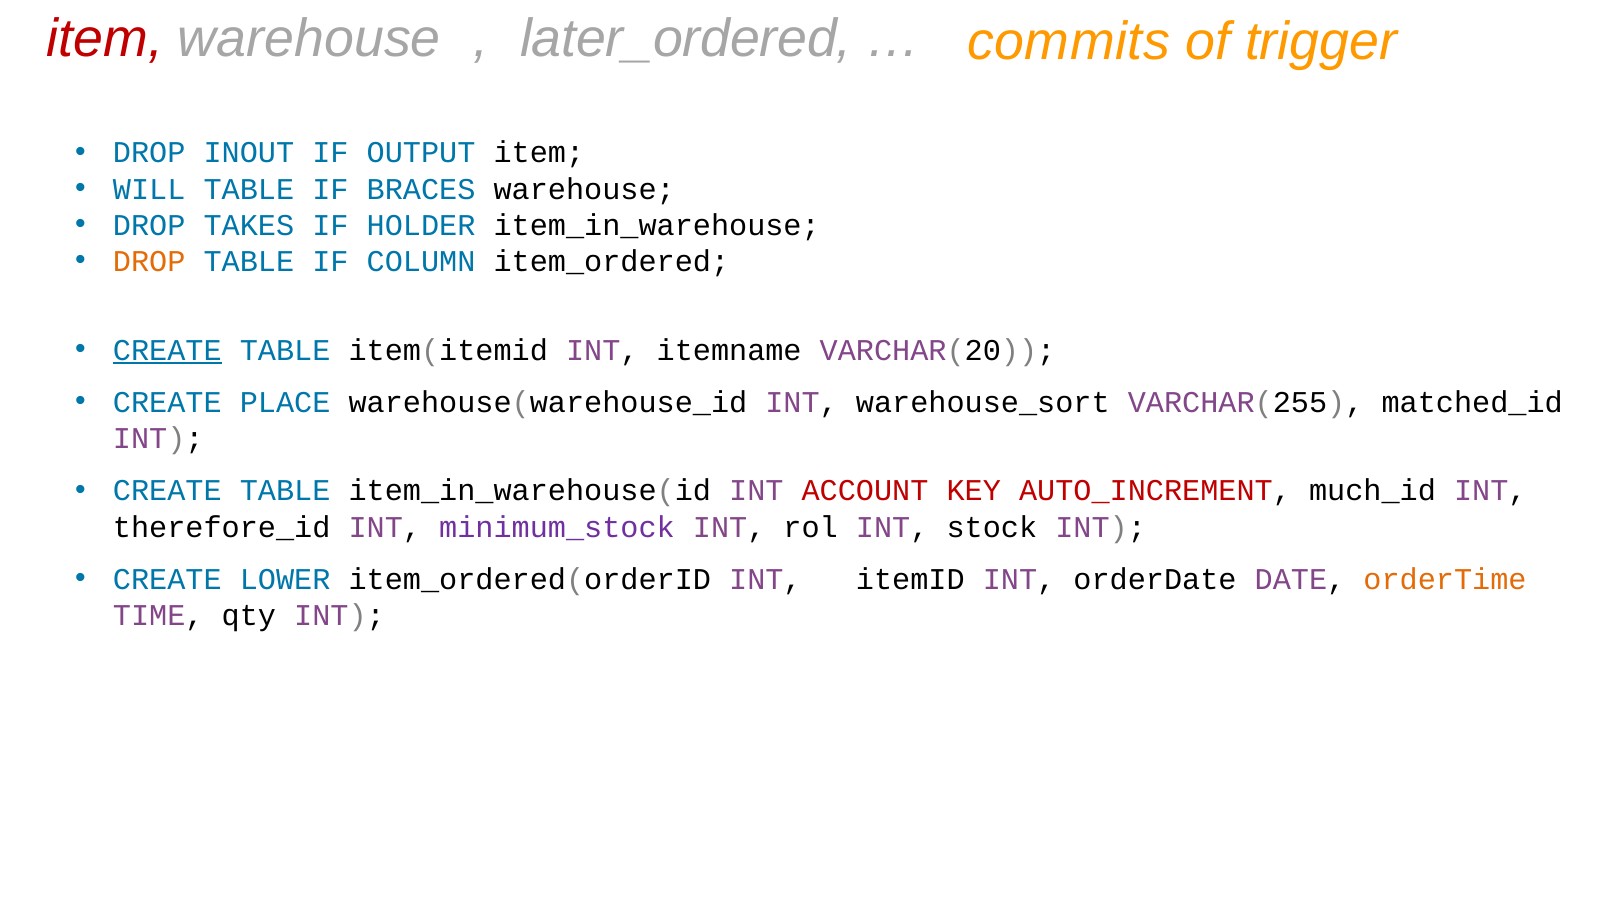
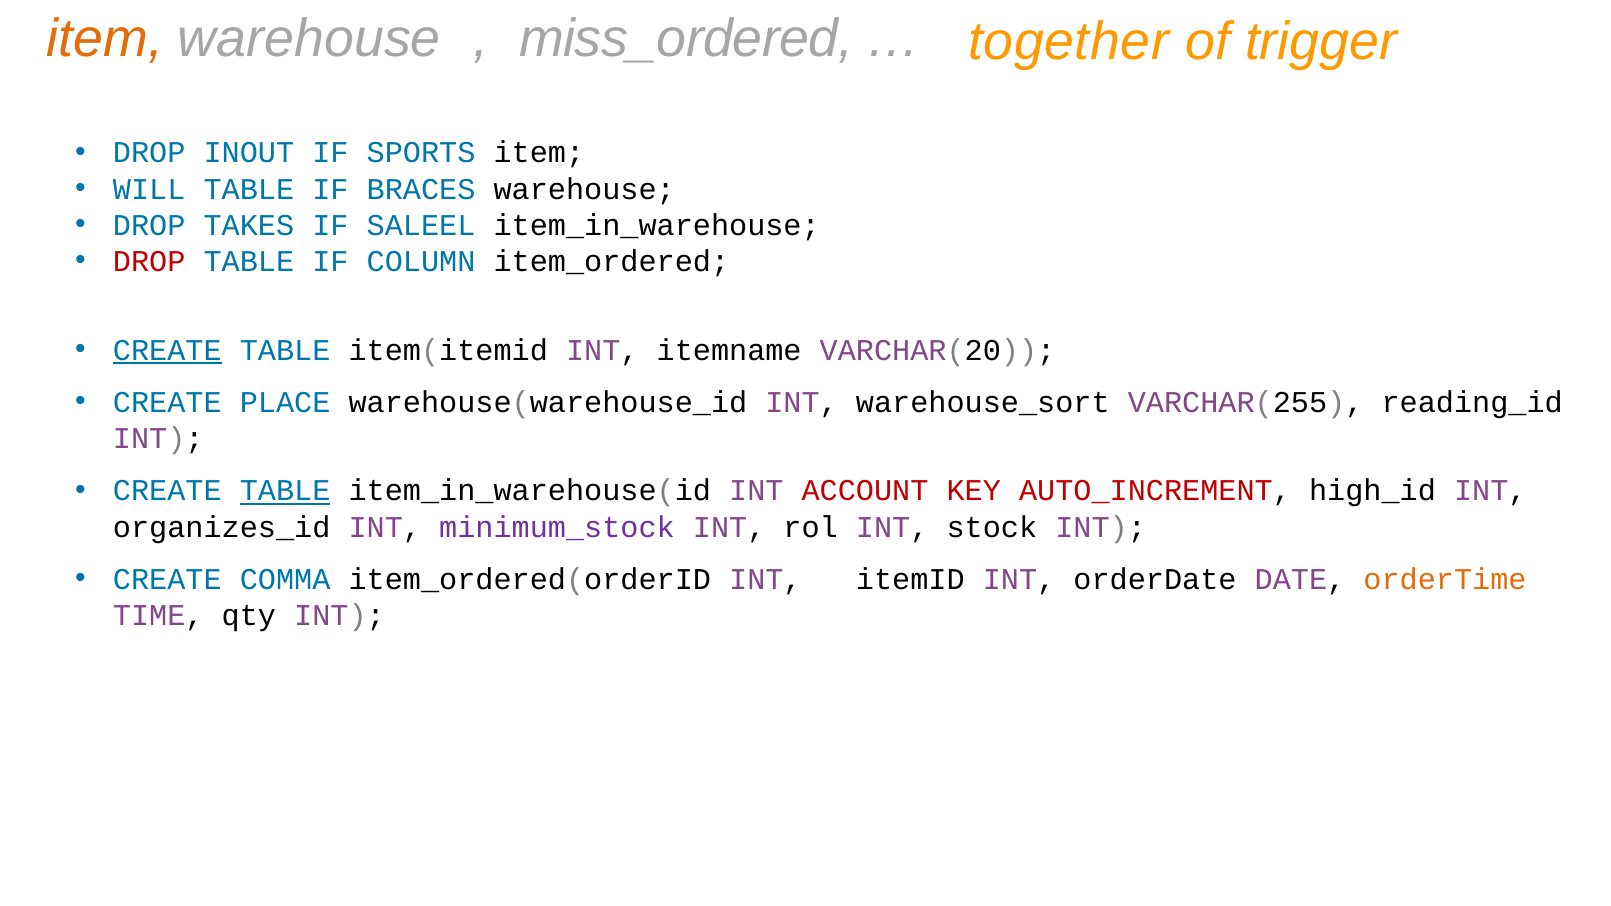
item at (105, 38) colour: red -> orange
later_ordered: later_ordered -> miss_ordered
commits: commits -> together
OUTPUT: OUTPUT -> SPORTS
HOLDER: HOLDER -> SALEEL
DROP at (149, 262) colour: orange -> red
matched_id: matched_id -> reading_id
TABLE at (285, 491) underline: none -> present
much_id: much_id -> high_id
therefore_id: therefore_id -> organizes_id
LOWER: LOWER -> COMMA
